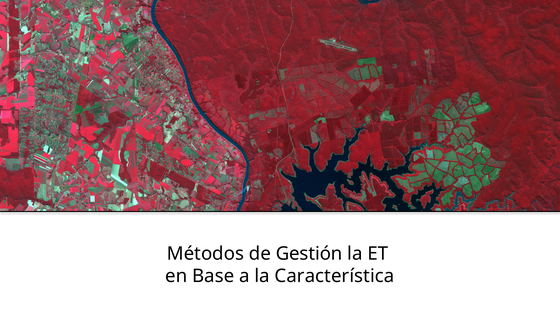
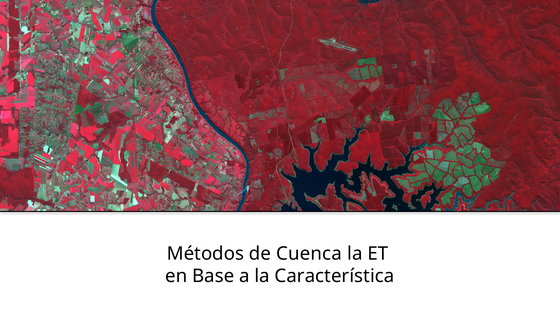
Gestión: Gestión -> Cuenca
